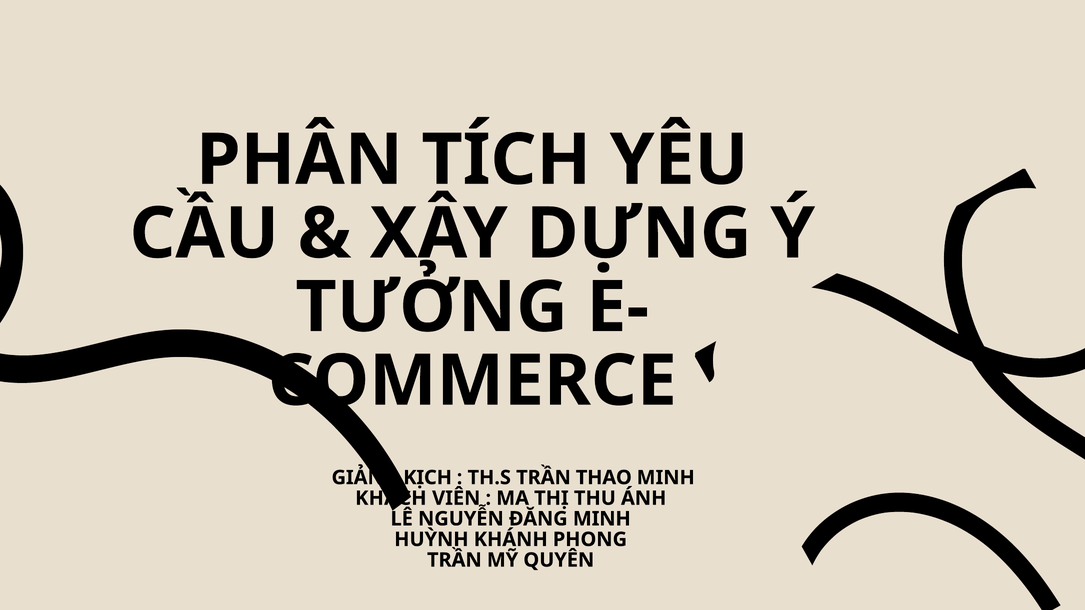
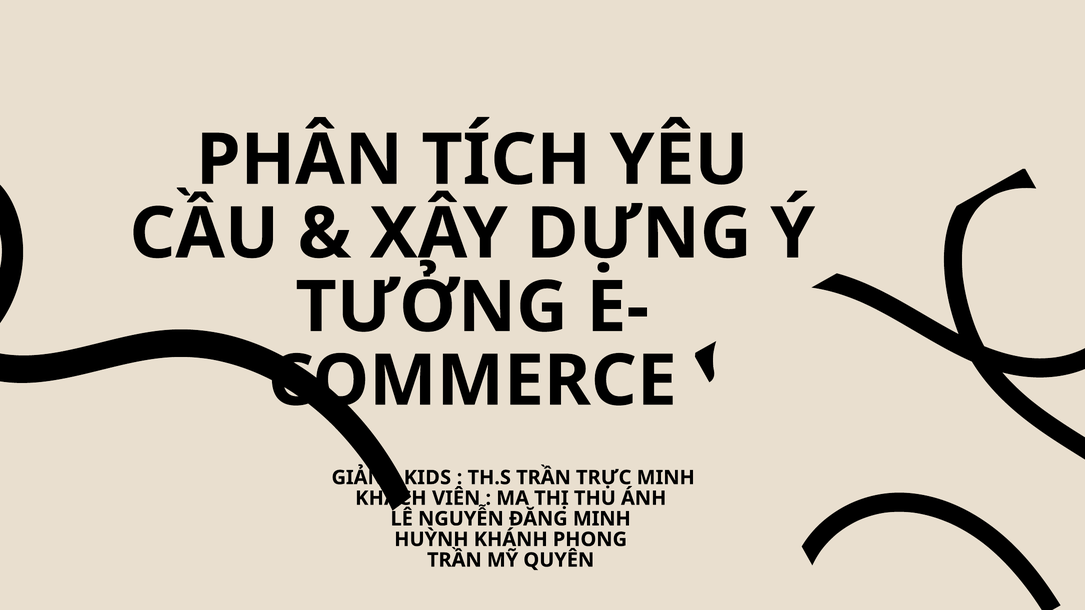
KỊCH: KỊCH -> KIDS
THAO: THAO -> TRỰC
